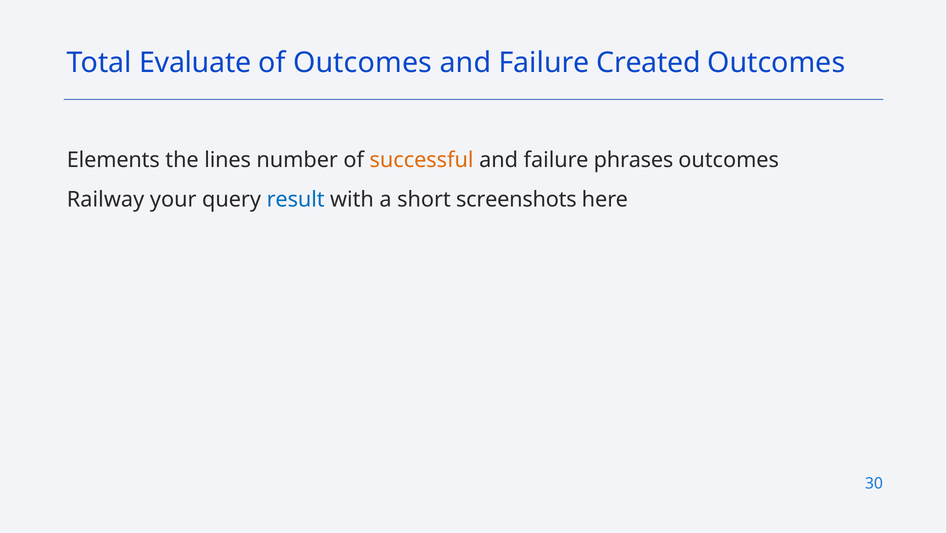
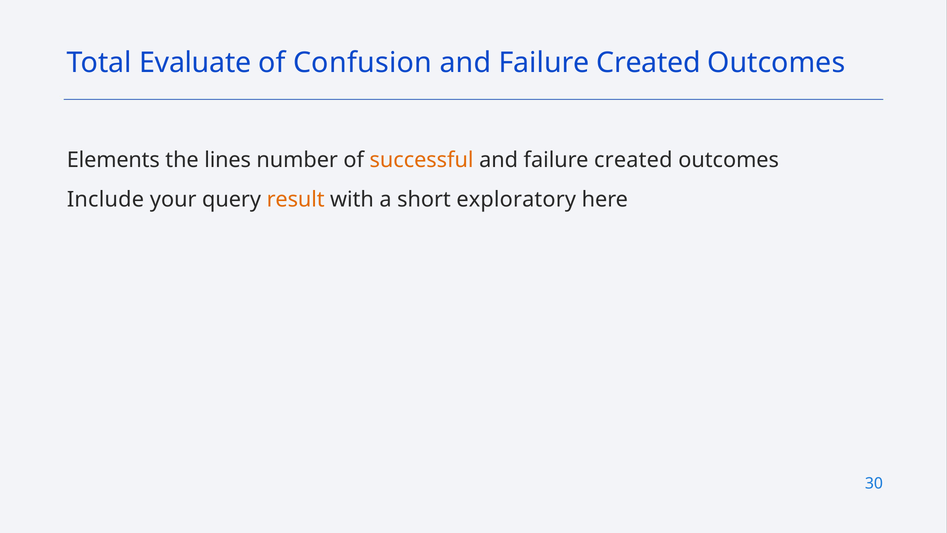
of Outcomes: Outcomes -> Confusion
phrases at (634, 160): phrases -> created
Railway: Railway -> Include
result colour: blue -> orange
screenshots: screenshots -> exploratory
